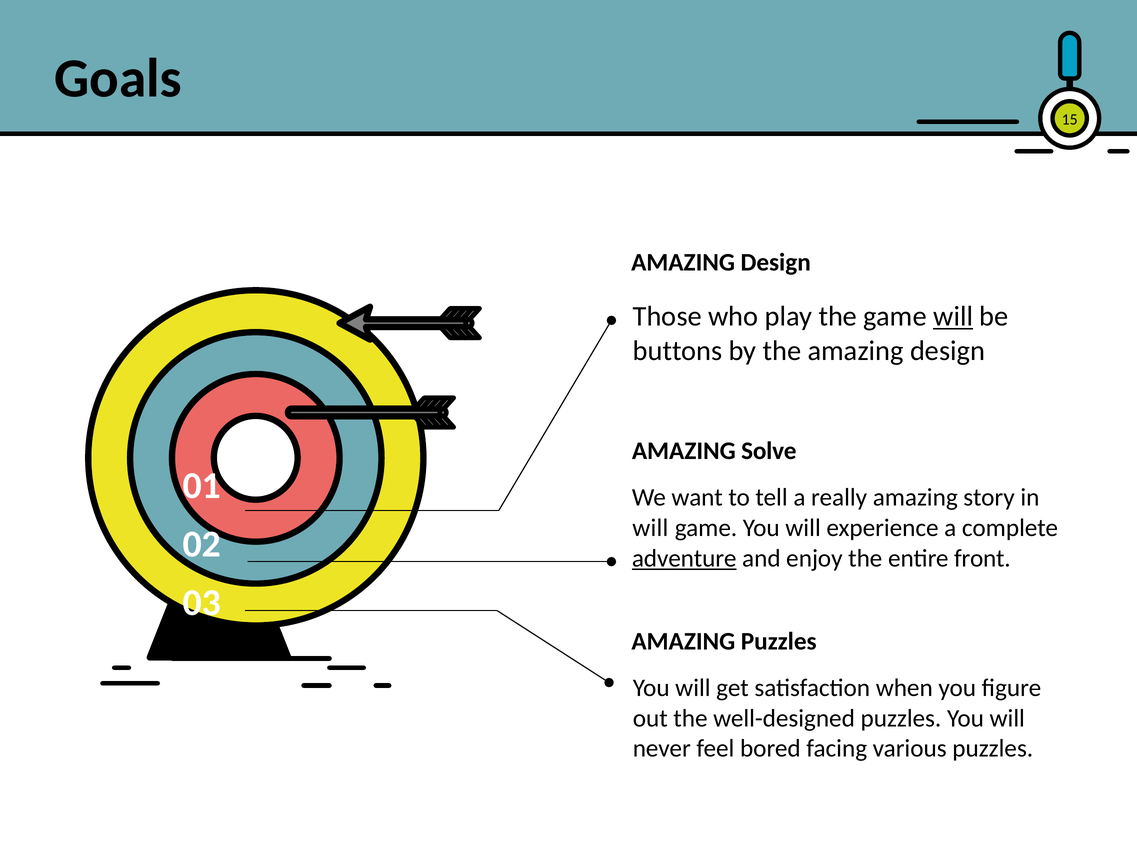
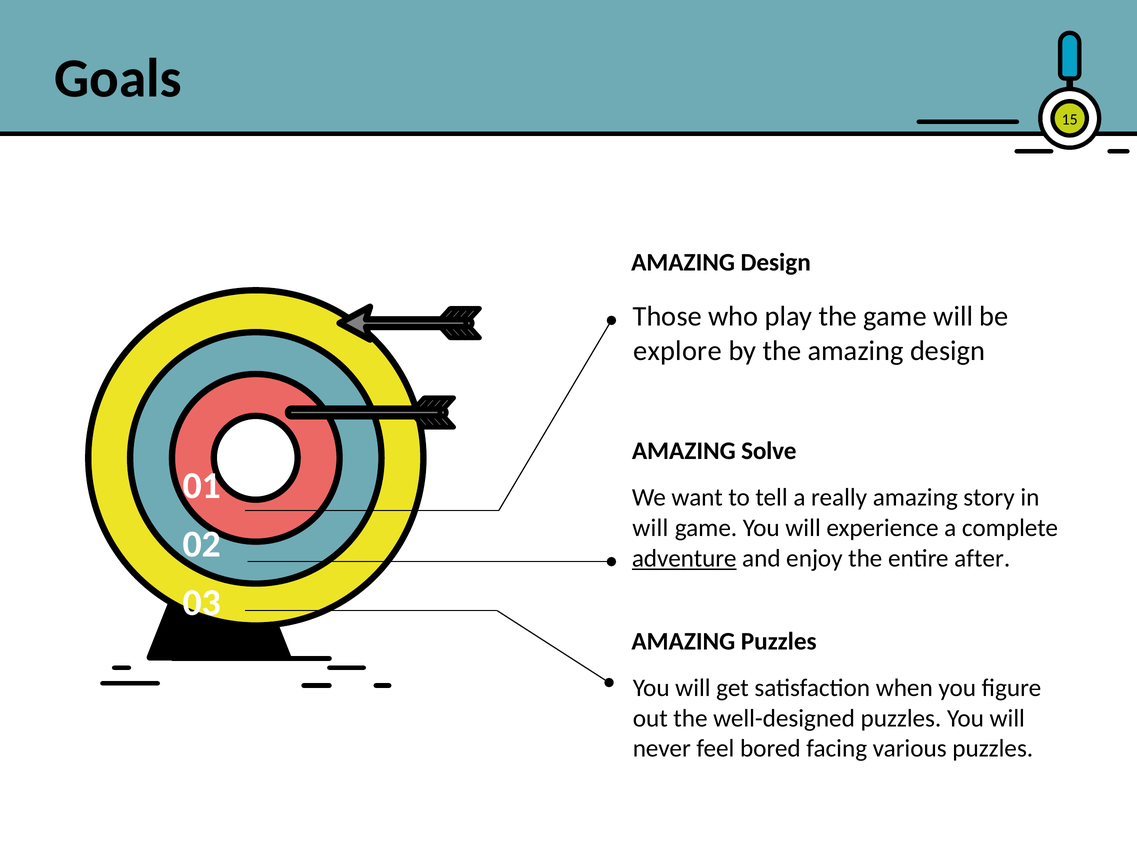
will at (953, 316) underline: present -> none
buttons: buttons -> explore
front: front -> after
